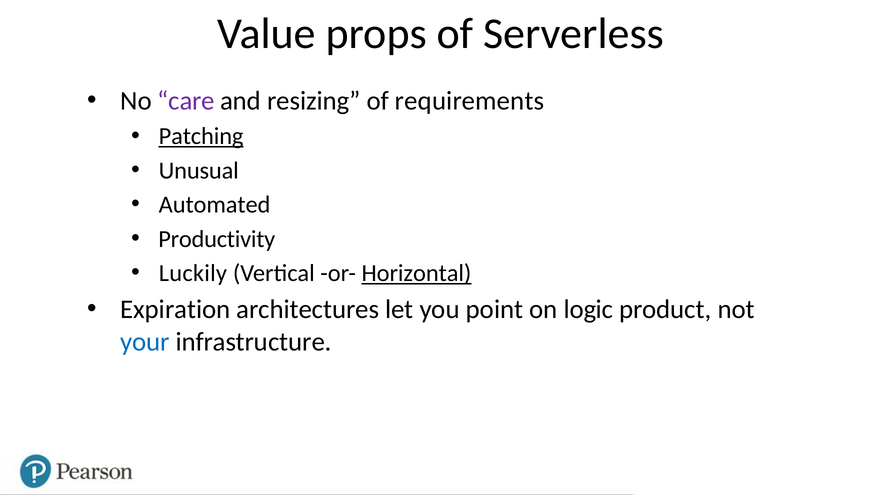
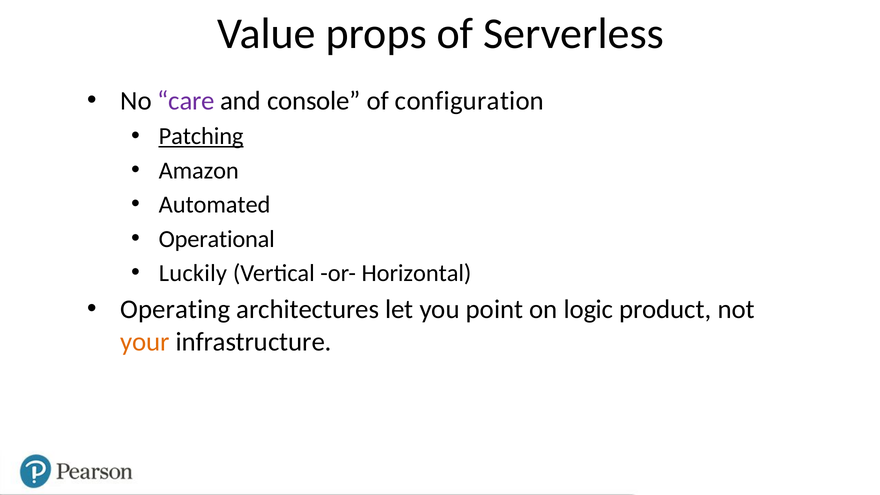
resizing: resizing -> console
requirements: requirements -> configuration
Unusual: Unusual -> Amazon
Productivity: Productivity -> Operational
Horizontal underline: present -> none
Expiration: Expiration -> Operating
your colour: blue -> orange
